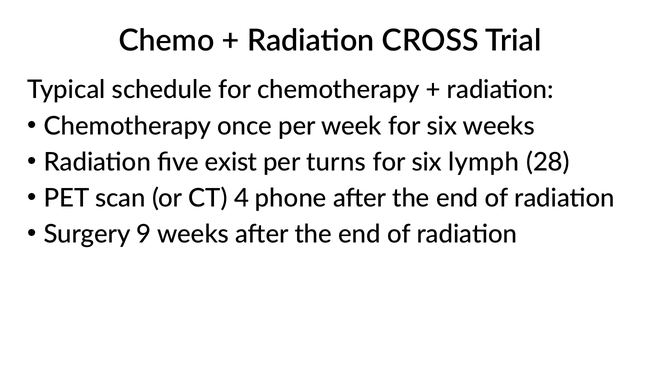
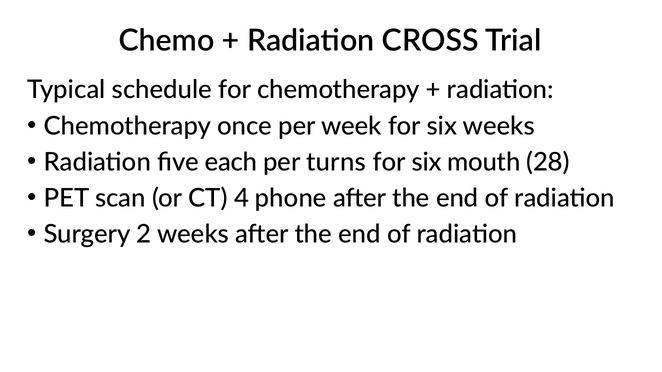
exist: exist -> each
lymph: lymph -> mouth
9: 9 -> 2
